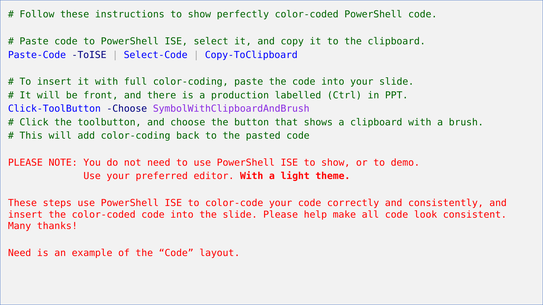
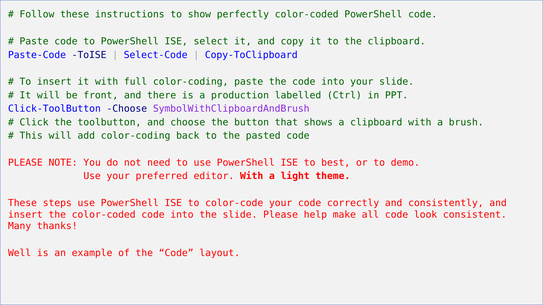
ISE to show: show -> best
Need at (20, 253): Need -> Well
